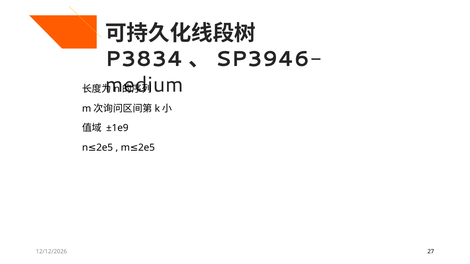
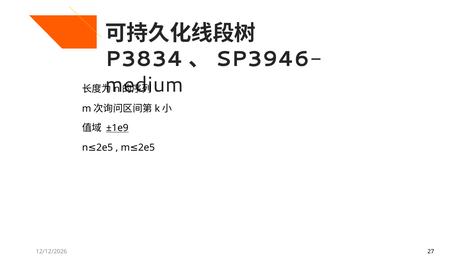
±1e9 underline: none -> present
